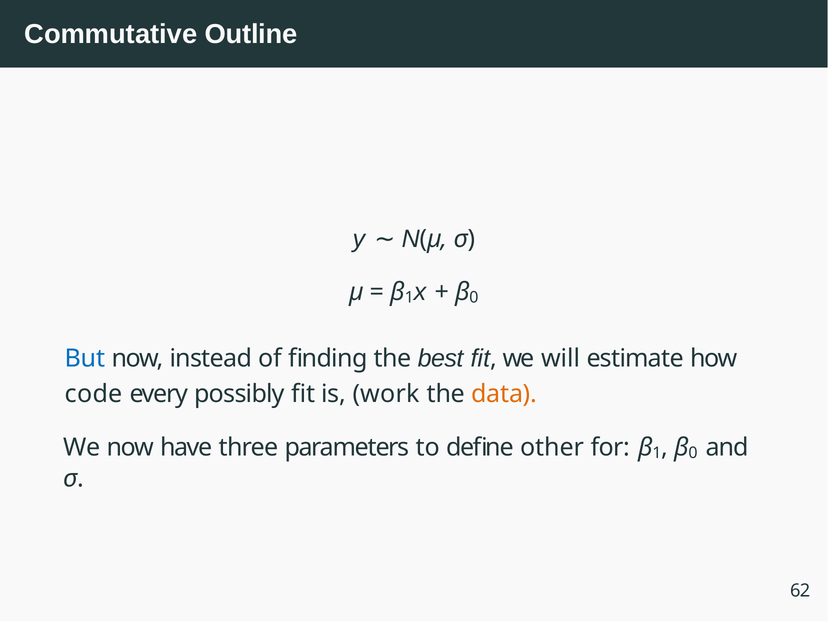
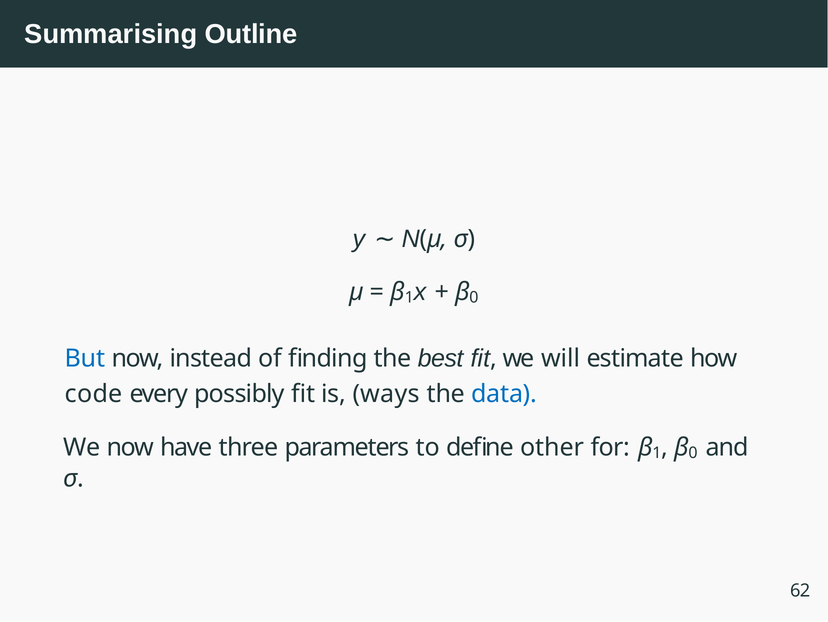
Commutative: Commutative -> Summarising
work: work -> ways
data colour: orange -> blue
